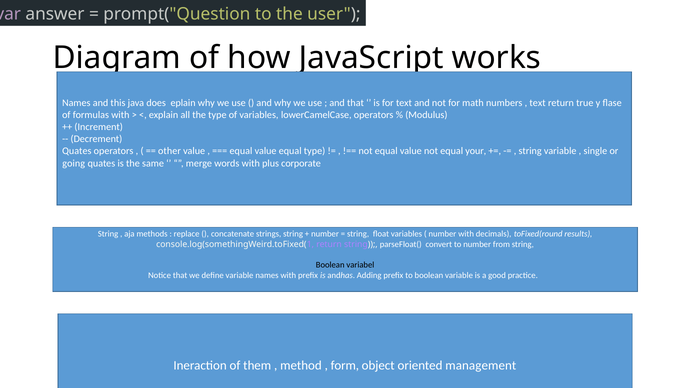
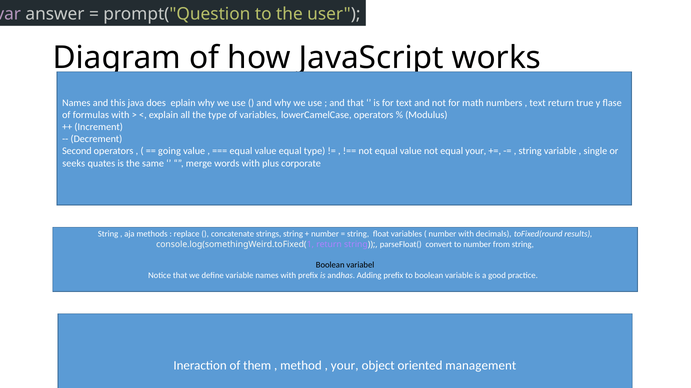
Quates at (77, 151): Quates -> Second
other: other -> going
going: going -> seeks
form at (345, 366): form -> your
